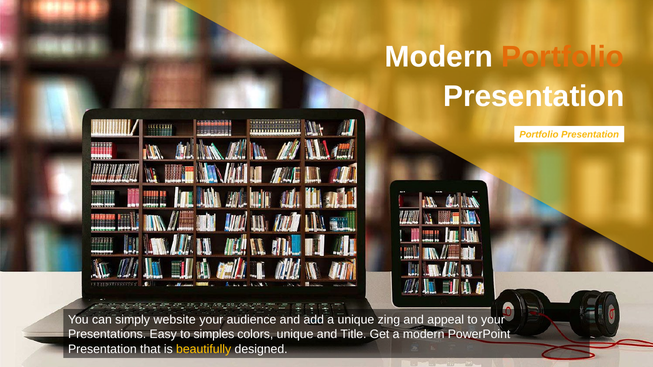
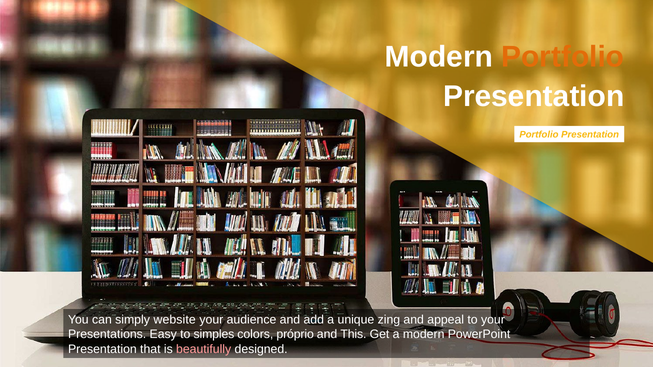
colors unique: unique -> próprio
Title: Title -> This
beautifully colour: yellow -> pink
